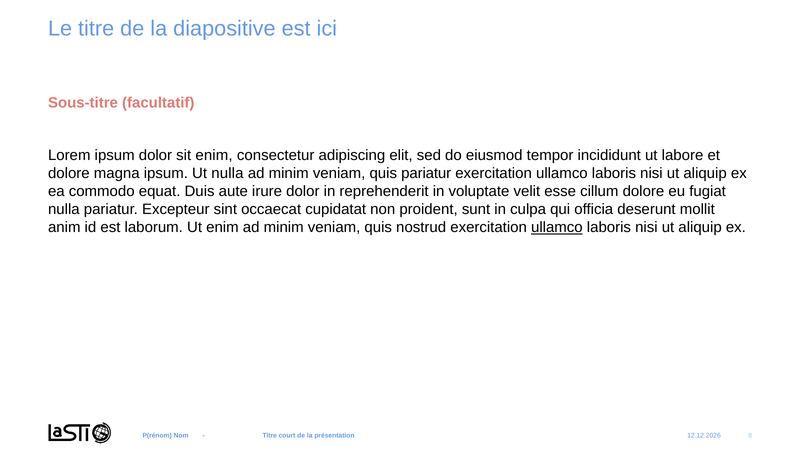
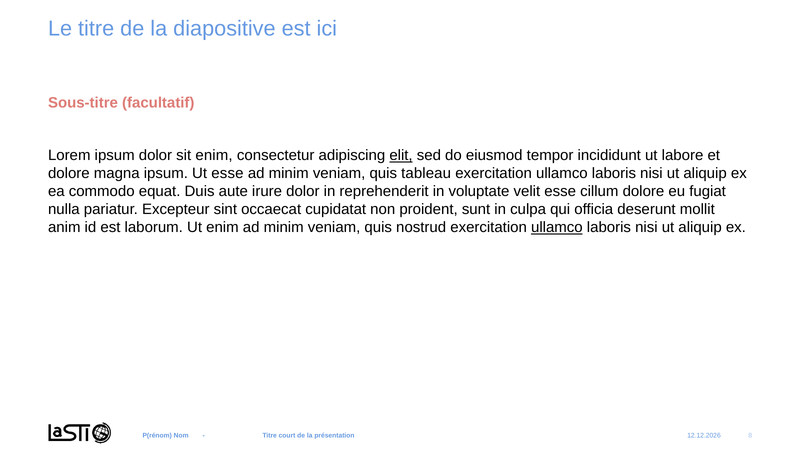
elit underline: none -> present
Ut nulla: nulla -> esse
quis pariatur: pariatur -> tableau
